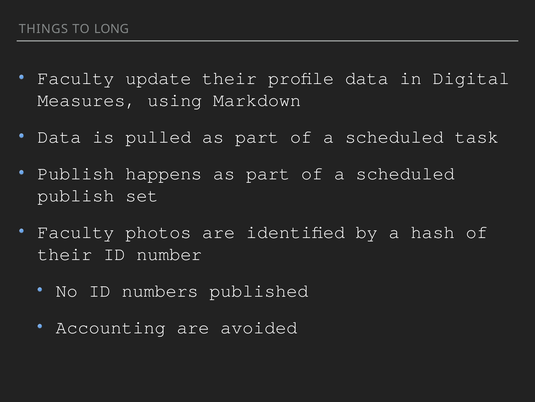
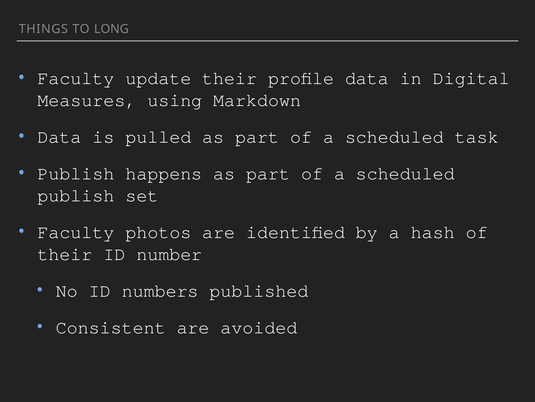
Accounting: Accounting -> Consistent
